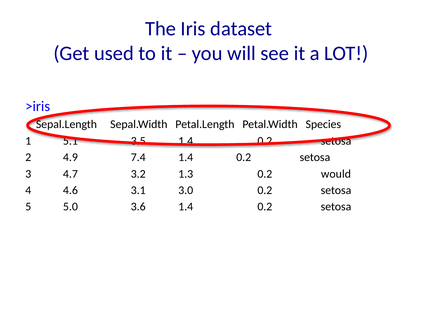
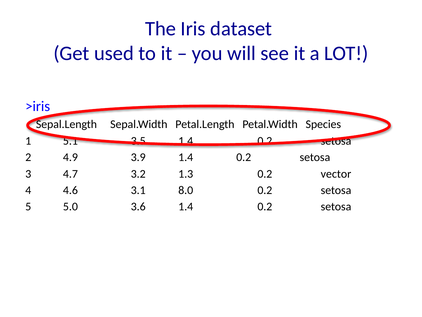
7.4: 7.4 -> 3.9
would: would -> vector
3.0: 3.0 -> 8.0
